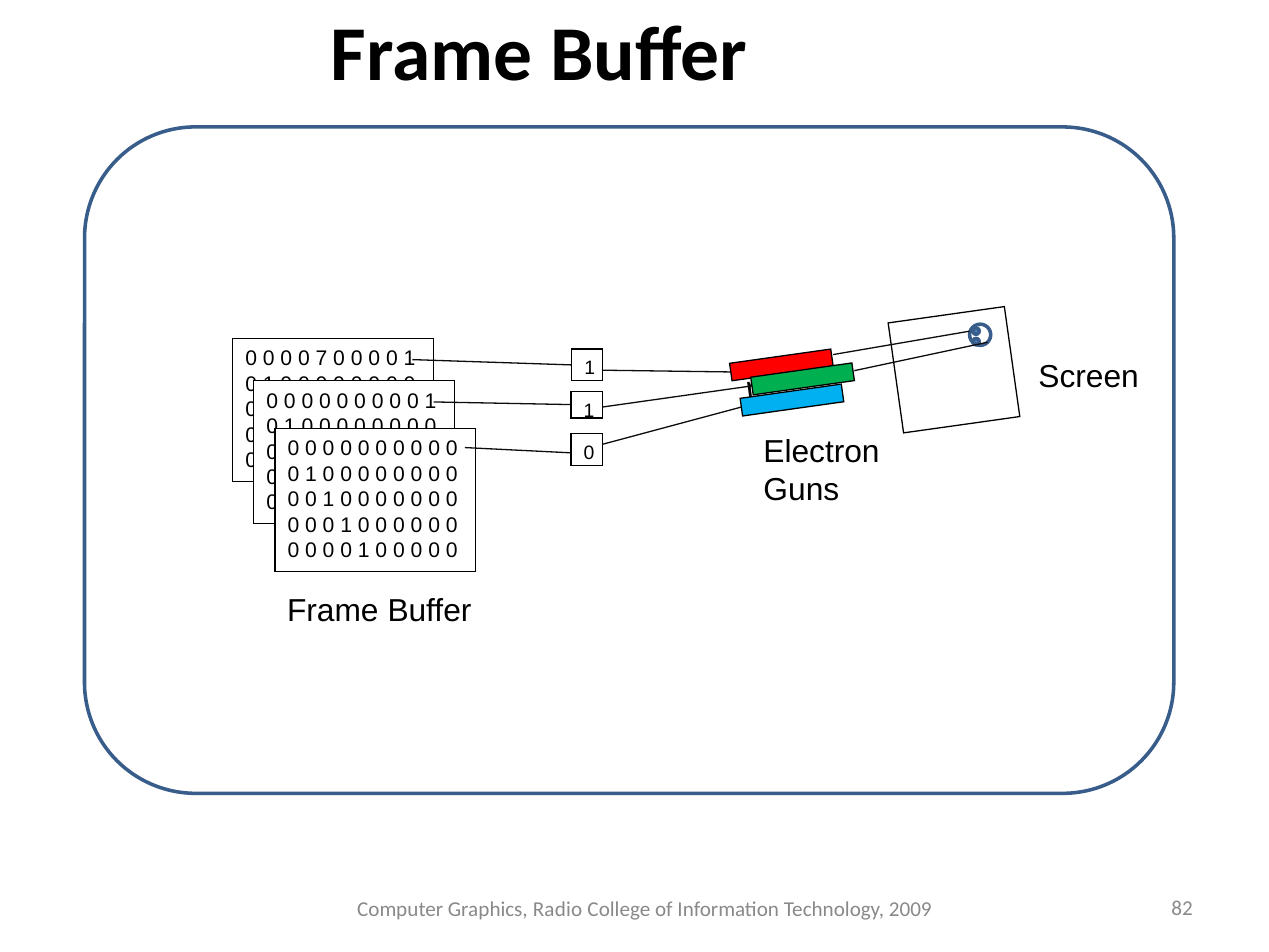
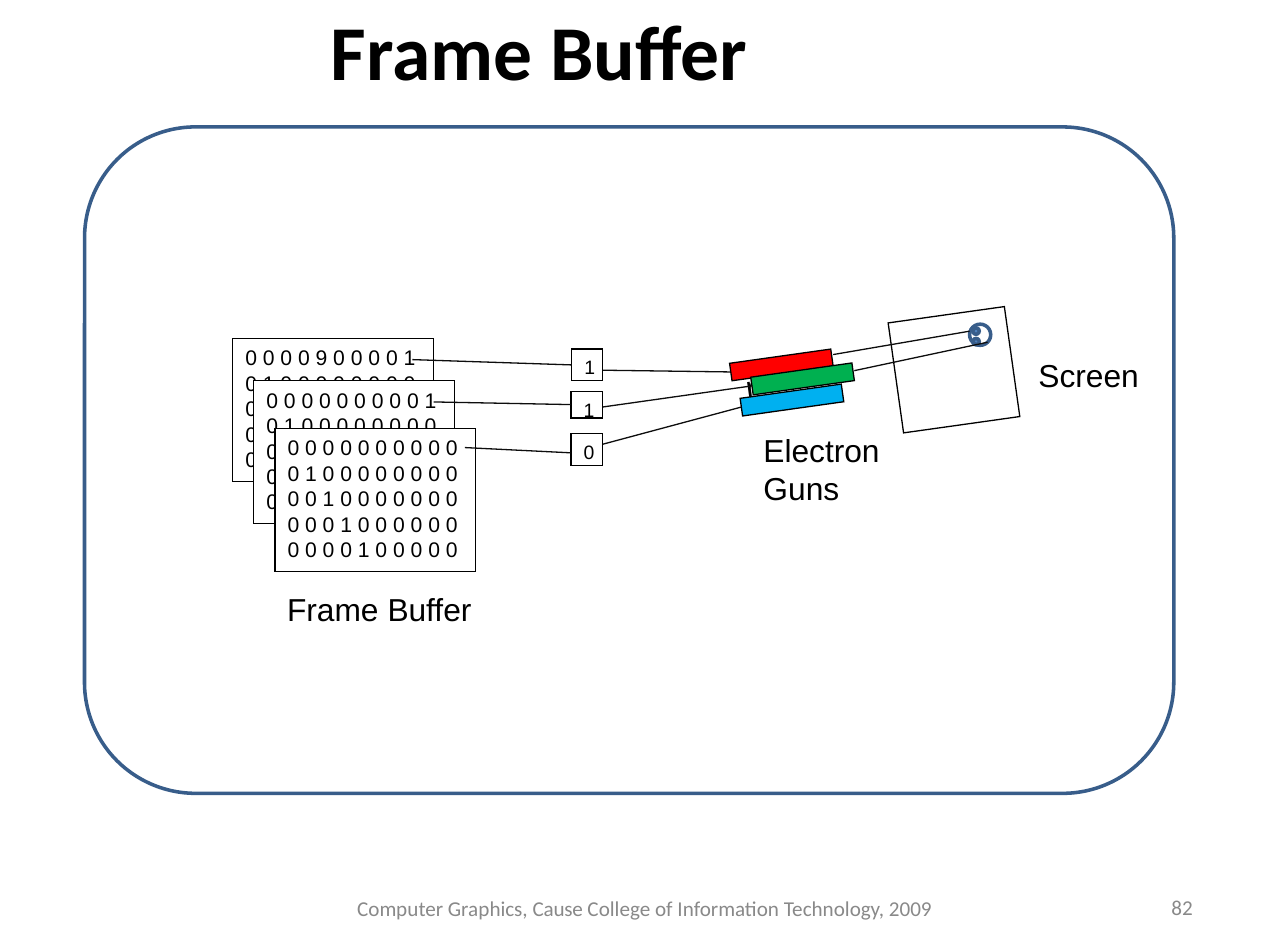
7: 7 -> 9
Radio: Radio -> Cause
